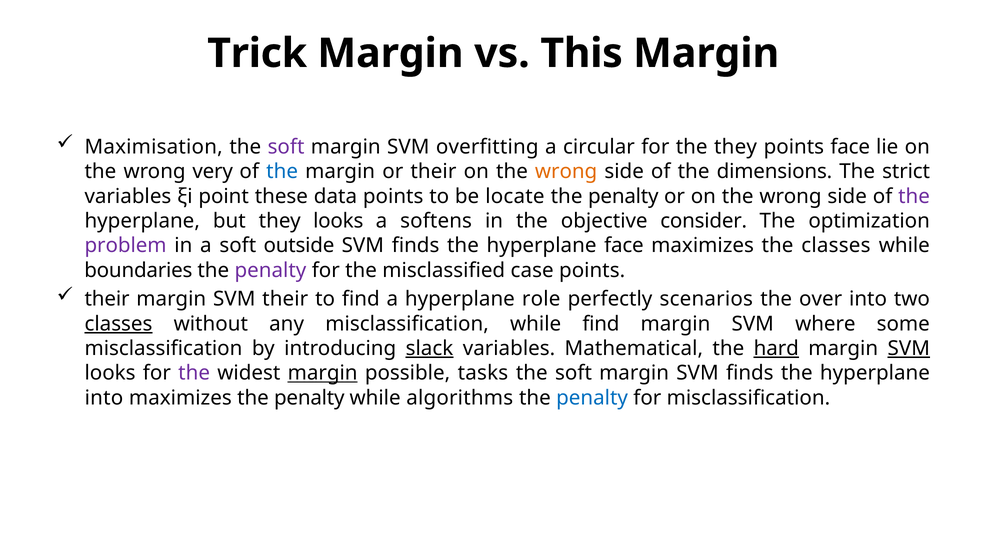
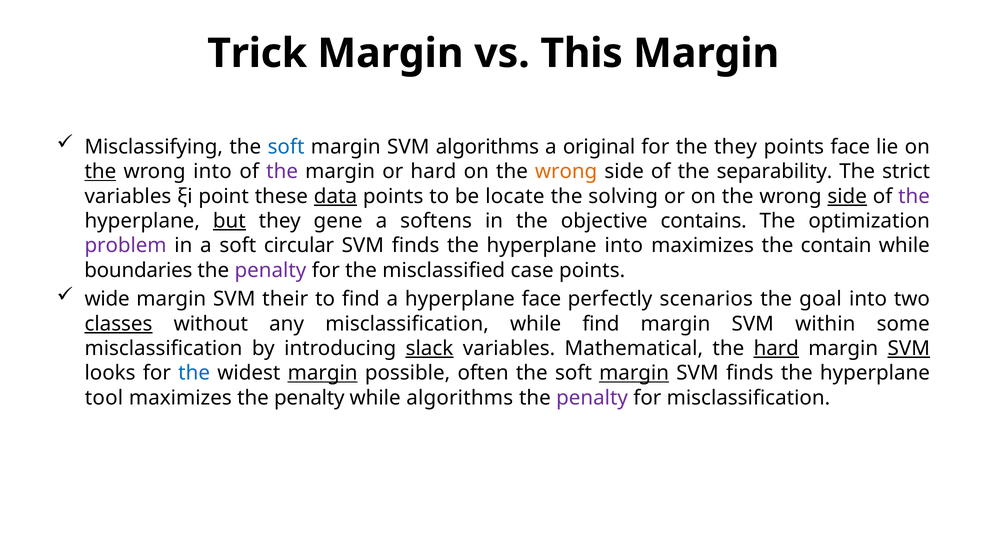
Maximisation: Maximisation -> Misclassifying
soft at (286, 147) colour: purple -> blue
SVM overfitting: overfitting -> algorithms
circular: circular -> original
the at (100, 172) underline: none -> present
wrong very: very -> into
the at (282, 172) colour: blue -> purple
or their: their -> hard
dimensions: dimensions -> separability
data underline: none -> present
penalty at (623, 196): penalty -> solving
side at (847, 196) underline: none -> present
but underline: none -> present
they looks: looks -> gene
consider: consider -> contains
outside: outside -> circular
hyperplane face: face -> into
the classes: classes -> contain
their at (107, 299): their -> wide
hyperplane role: role -> face
over: over -> goal
where: where -> within
the at (194, 373) colour: purple -> blue
tasks: tasks -> often
margin at (634, 373) underline: none -> present
into at (104, 398): into -> tool
penalty at (592, 398) colour: blue -> purple
